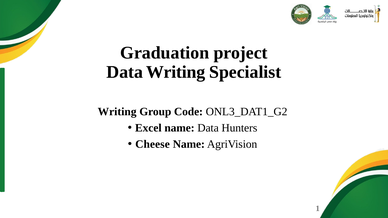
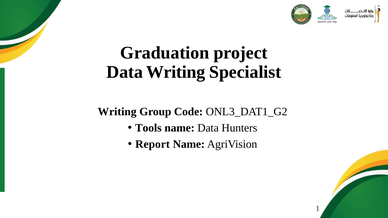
Excel: Excel -> Tools
Cheese: Cheese -> Report
